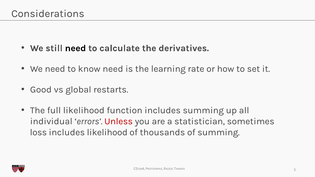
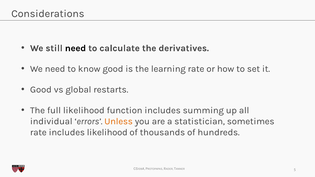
know need: need -> good
Unless colour: red -> orange
loss at (38, 132): loss -> rate
of summing: summing -> hundreds
